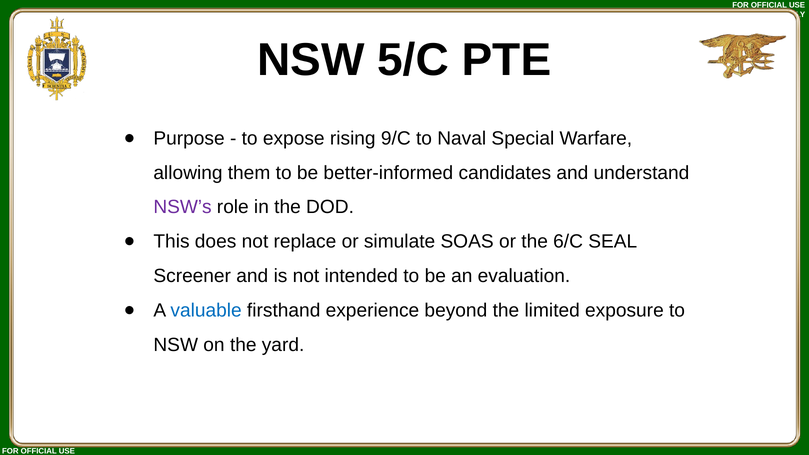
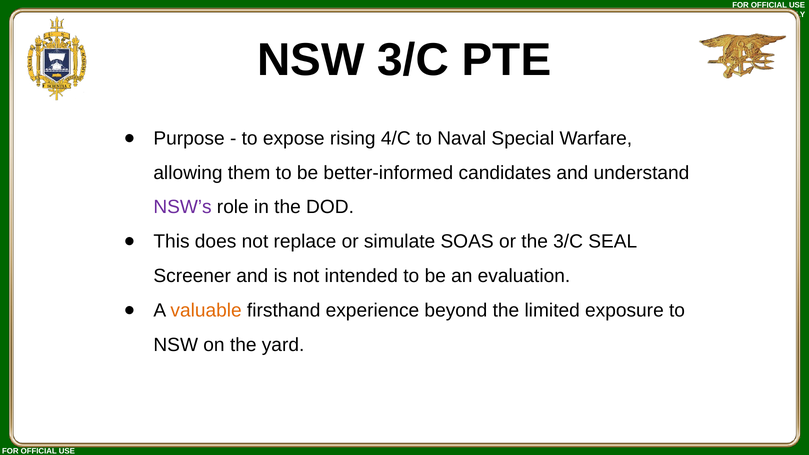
NSW 5/C: 5/C -> 3/C
9/C: 9/C -> 4/C
the 6/C: 6/C -> 3/C
valuable colour: blue -> orange
